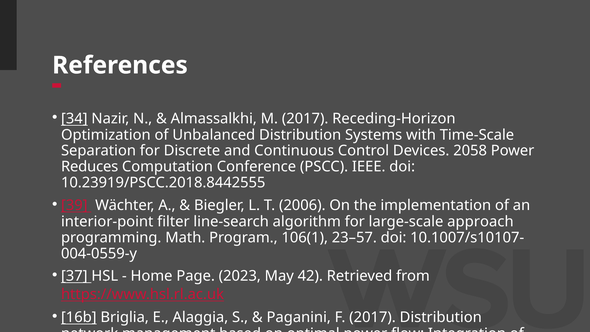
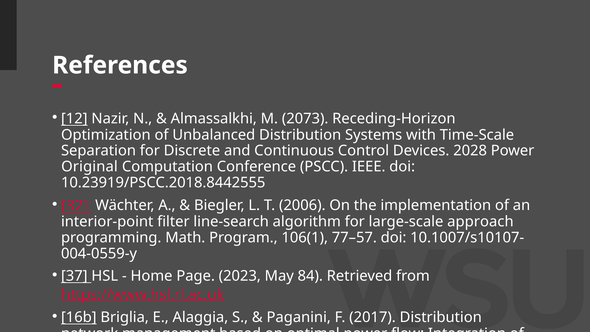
34: 34 -> 12
M 2017: 2017 -> 2073
2058: 2058 -> 2028
Reduces: Reduces -> Original
39: 39 -> 32
23–57: 23–57 -> 77–57
42: 42 -> 84
